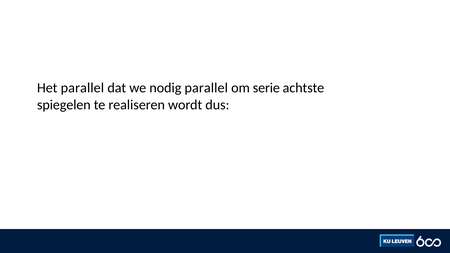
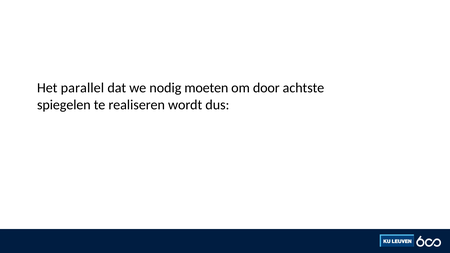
nodig parallel: parallel -> moeten
serie: serie -> door
